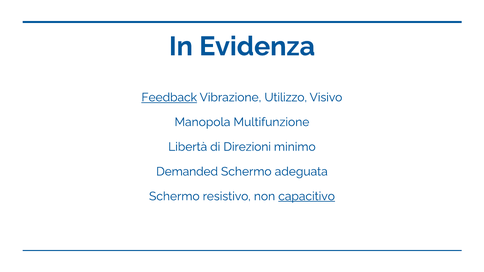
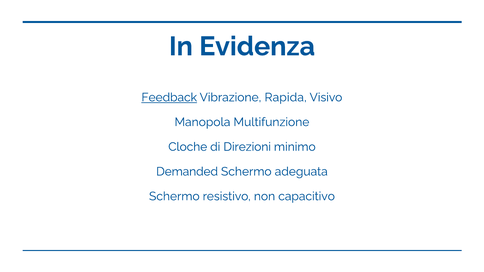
Utilizzo: Utilizzo -> Rapida
Libertà: Libertà -> Cloche
capacitivo underline: present -> none
